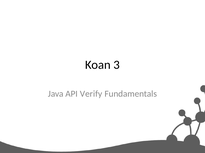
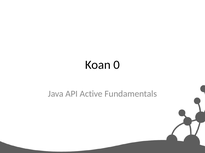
3: 3 -> 0
Verify: Verify -> Active
